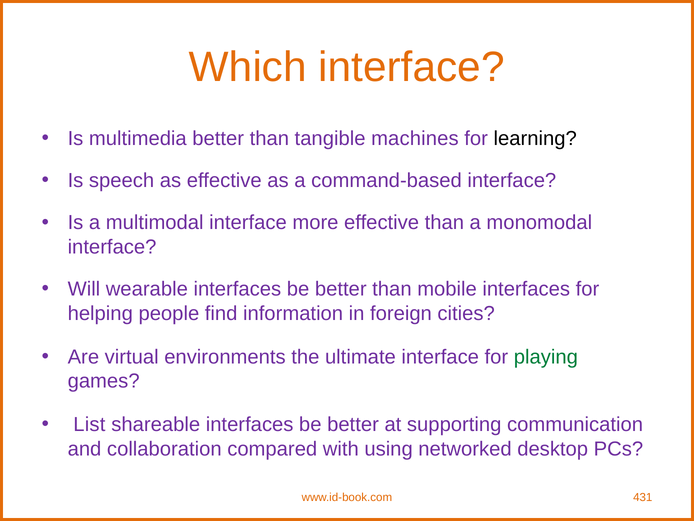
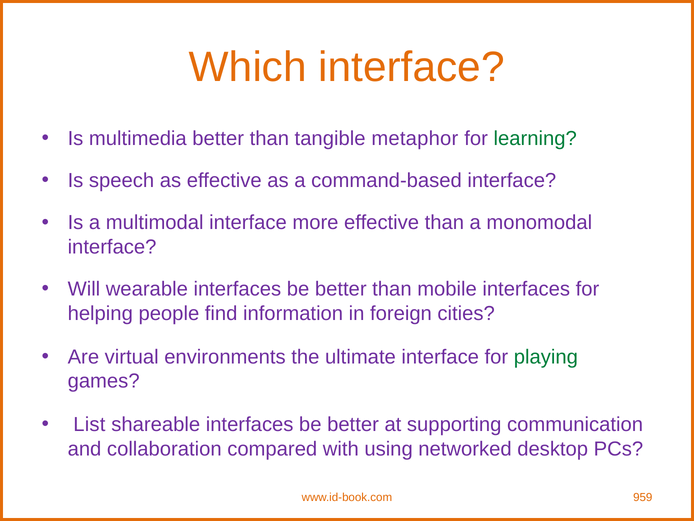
machines: machines -> metaphor
learning colour: black -> green
431: 431 -> 959
